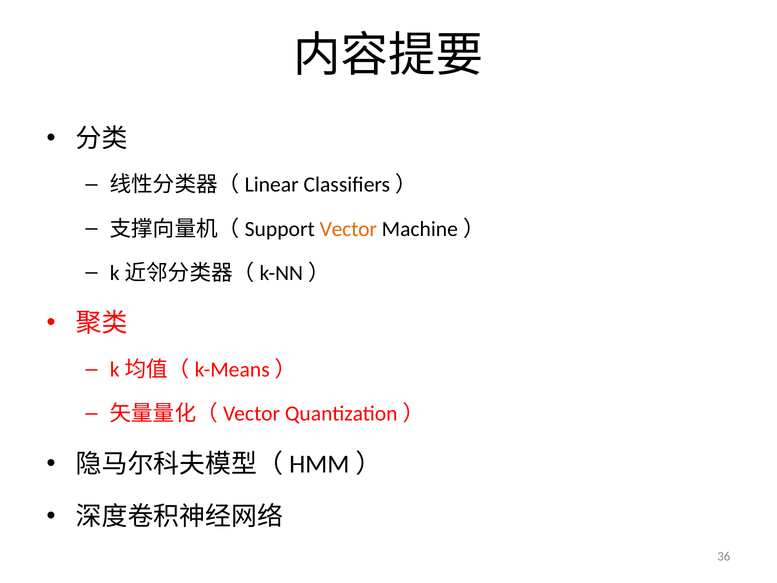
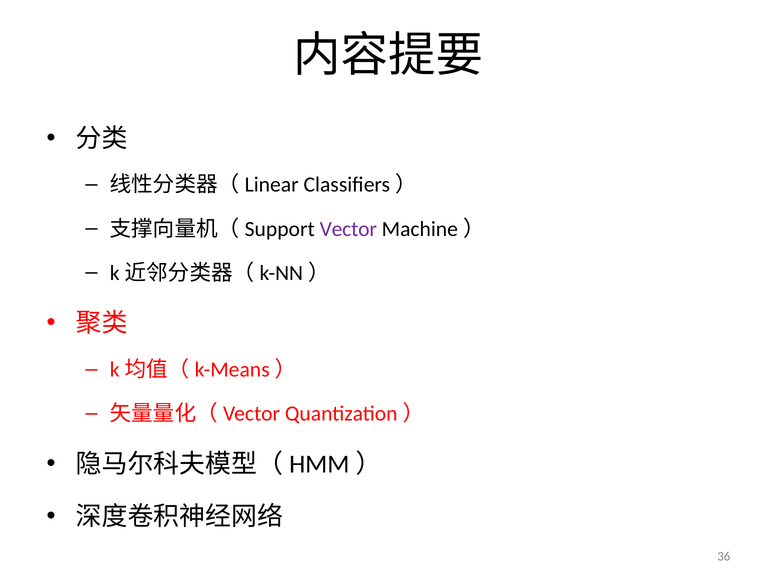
Vector colour: orange -> purple
